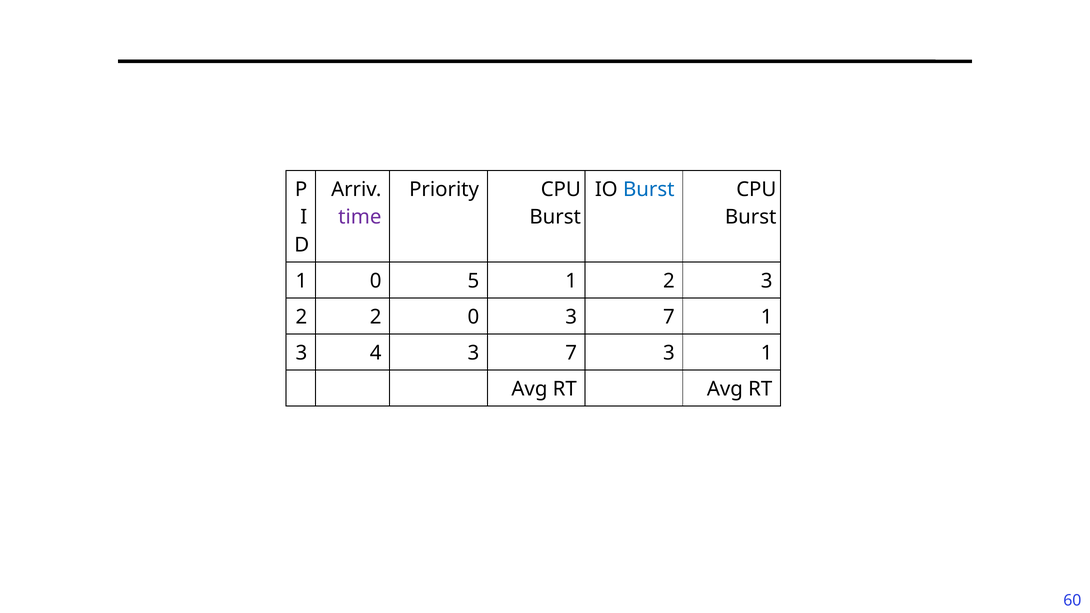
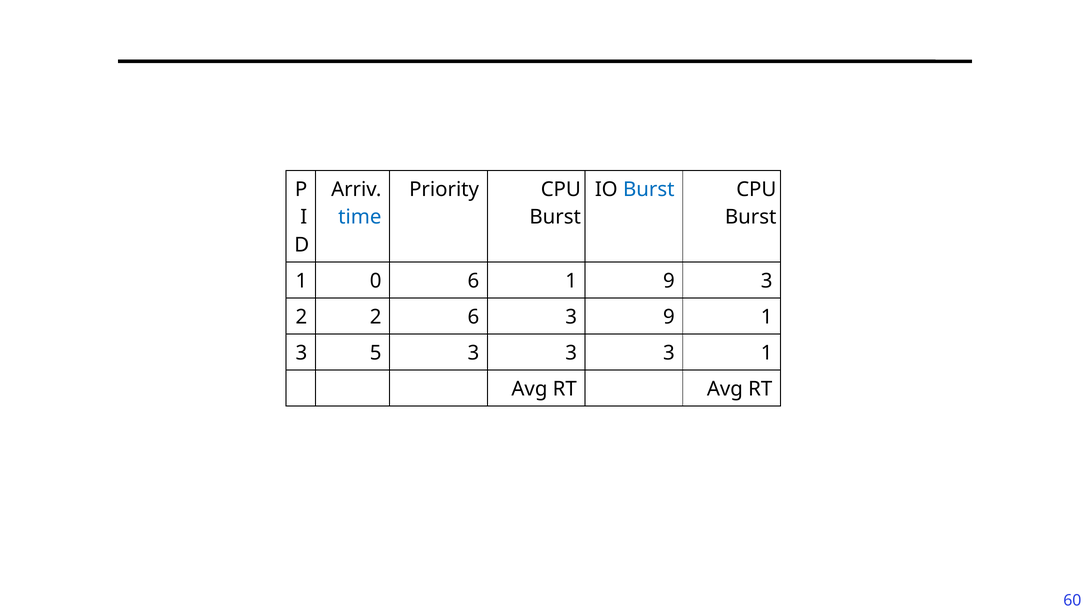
time colour: purple -> blue
0 5: 5 -> 6
1 2: 2 -> 9
2 0: 0 -> 6
7 at (669, 317): 7 -> 9
4: 4 -> 5
7 at (571, 353): 7 -> 3
